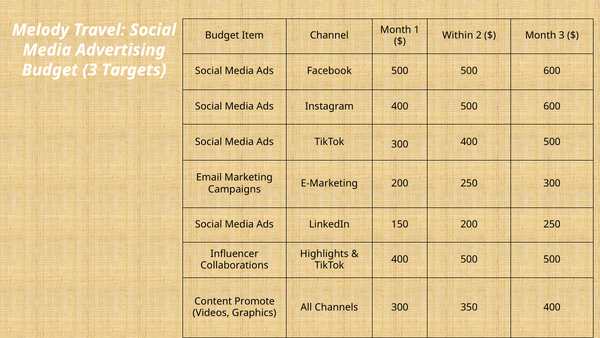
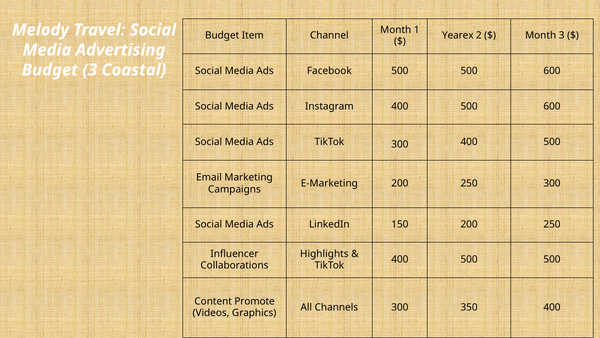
Within: Within -> Yearex
Targets: Targets -> Coastal
